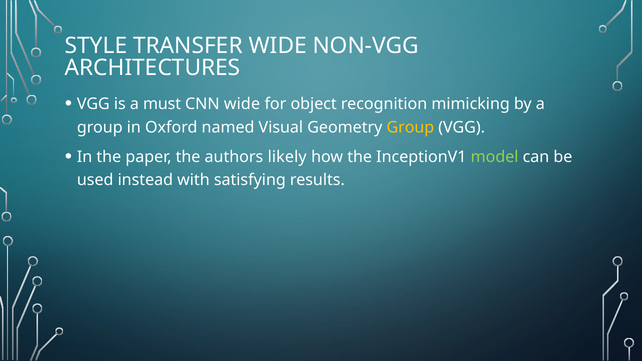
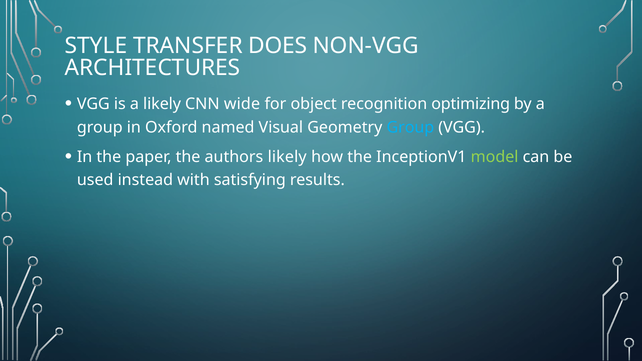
TRANSFER WIDE: WIDE -> DOES
a must: must -> likely
mimicking: mimicking -> optimizing
Group at (410, 127) colour: yellow -> light blue
